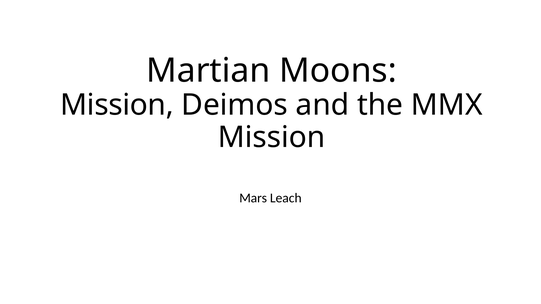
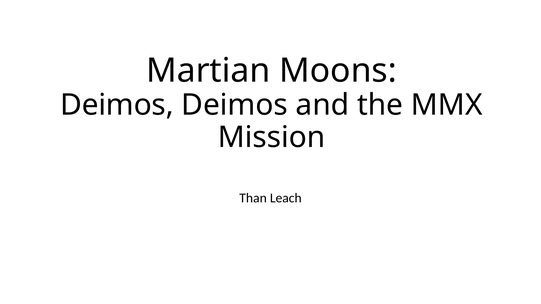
Mission at (117, 105): Mission -> Deimos
Mars: Mars -> Than
